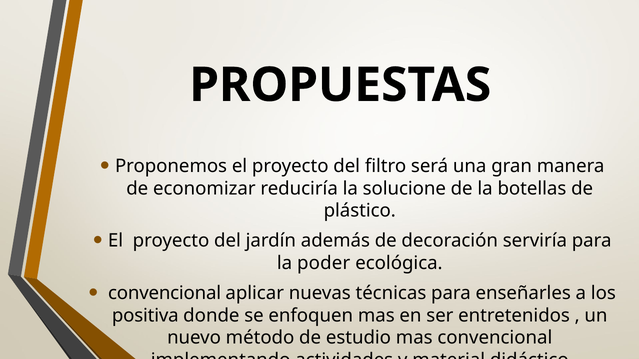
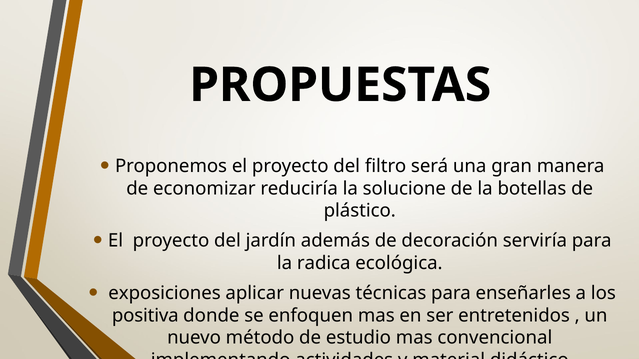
poder: poder -> radica
convencional at (165, 293): convencional -> exposiciones
